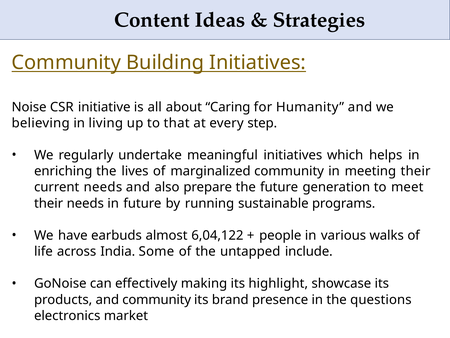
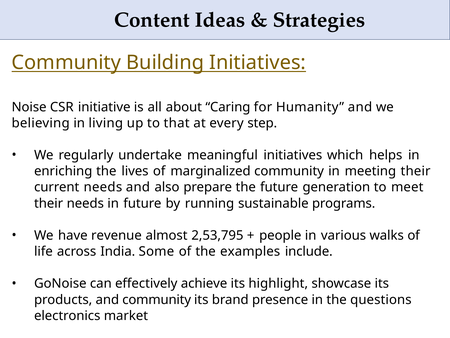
earbuds: earbuds -> revenue
6,04,122: 6,04,122 -> 2,53,795
untapped: untapped -> examples
making: making -> achieve
